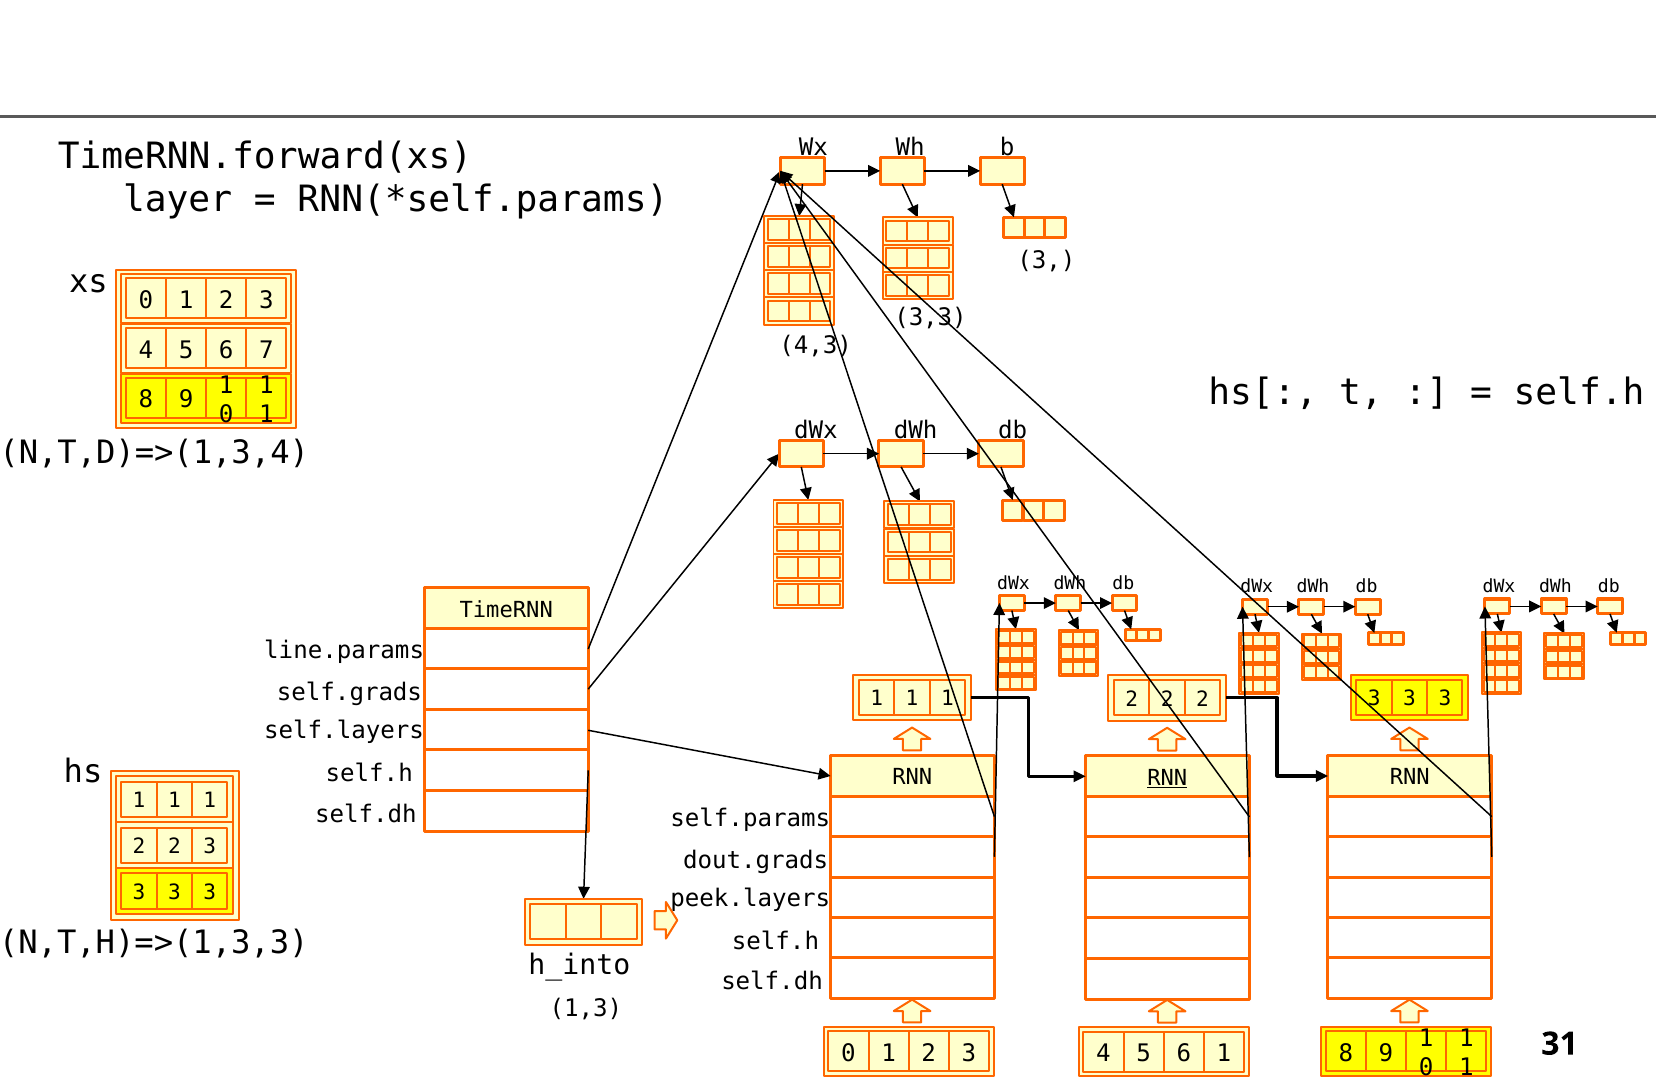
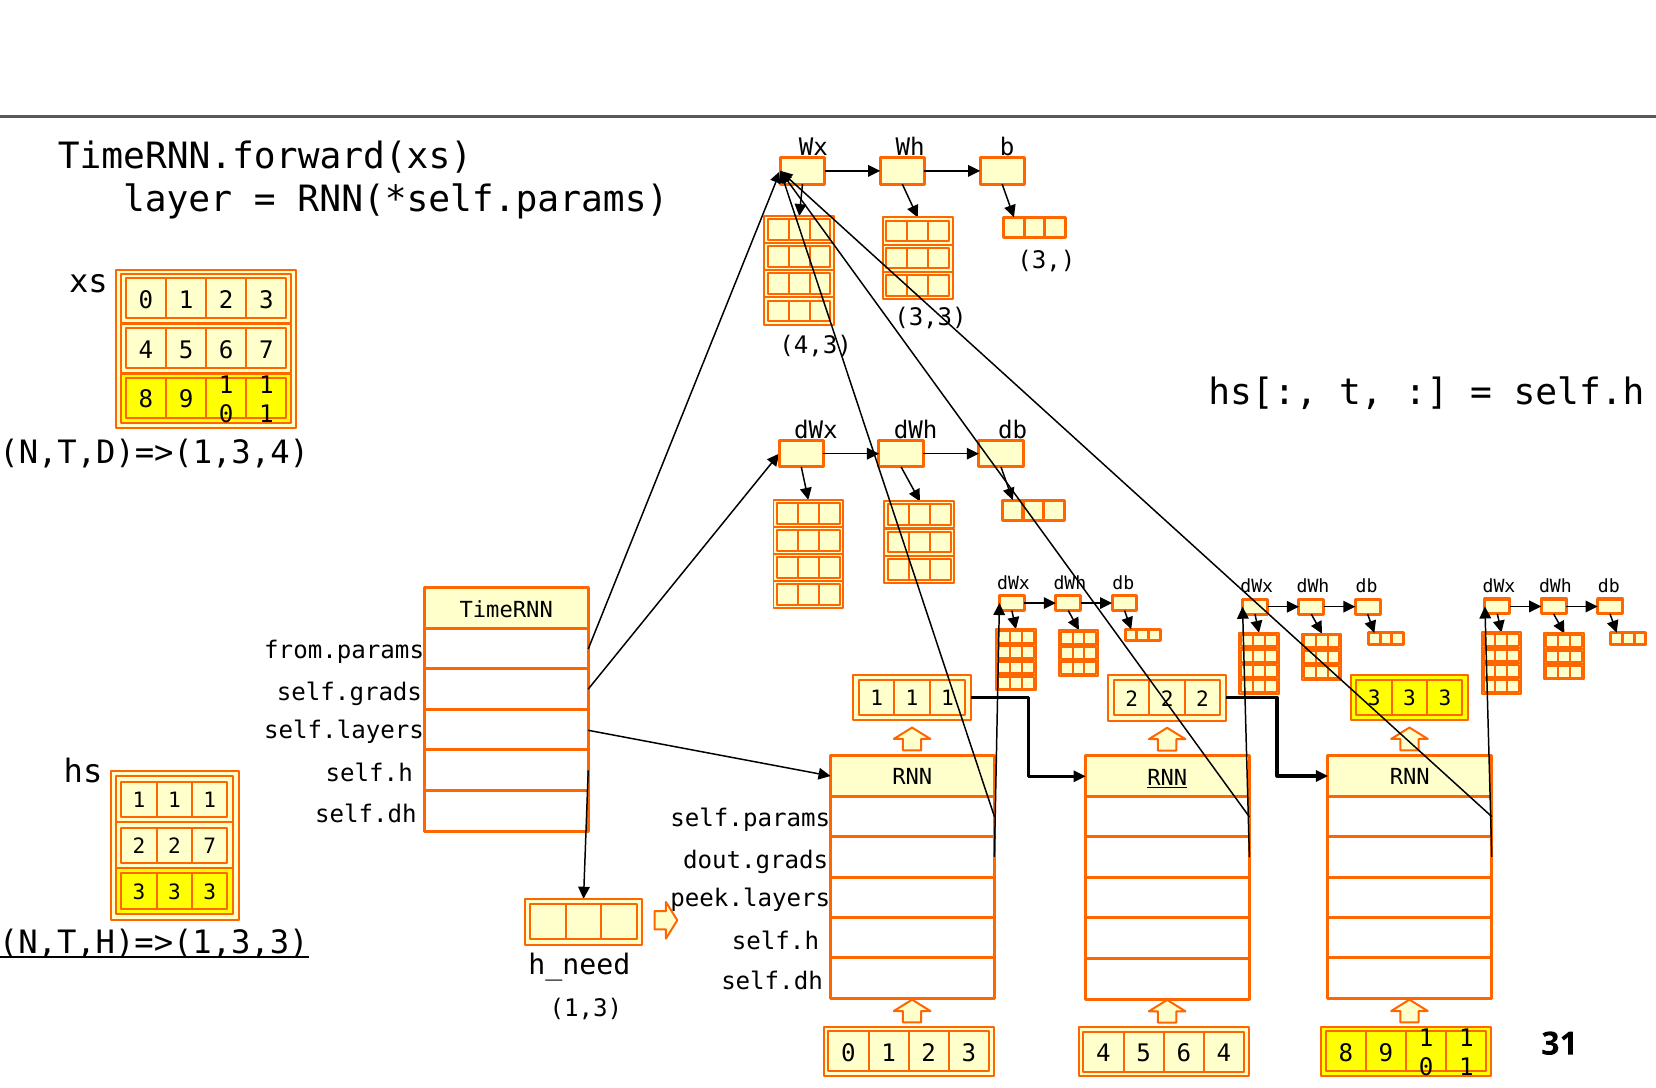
line.params: line.params -> from.params
2 2 3: 3 -> 7
N,T,H)=>(1,3,3 underline: none -> present
h_into: h_into -> h_need
6 1: 1 -> 4
